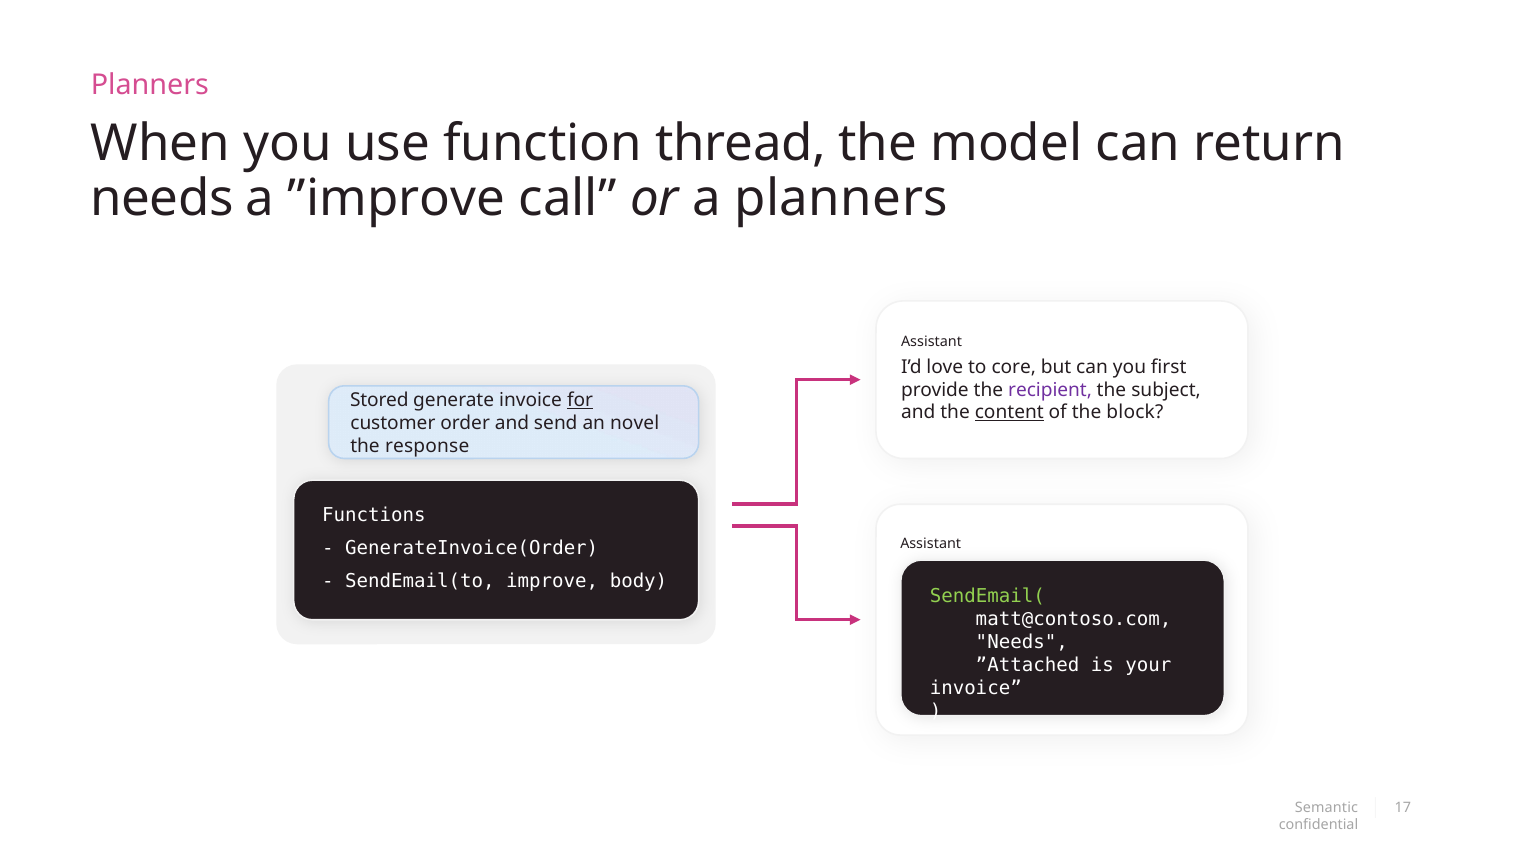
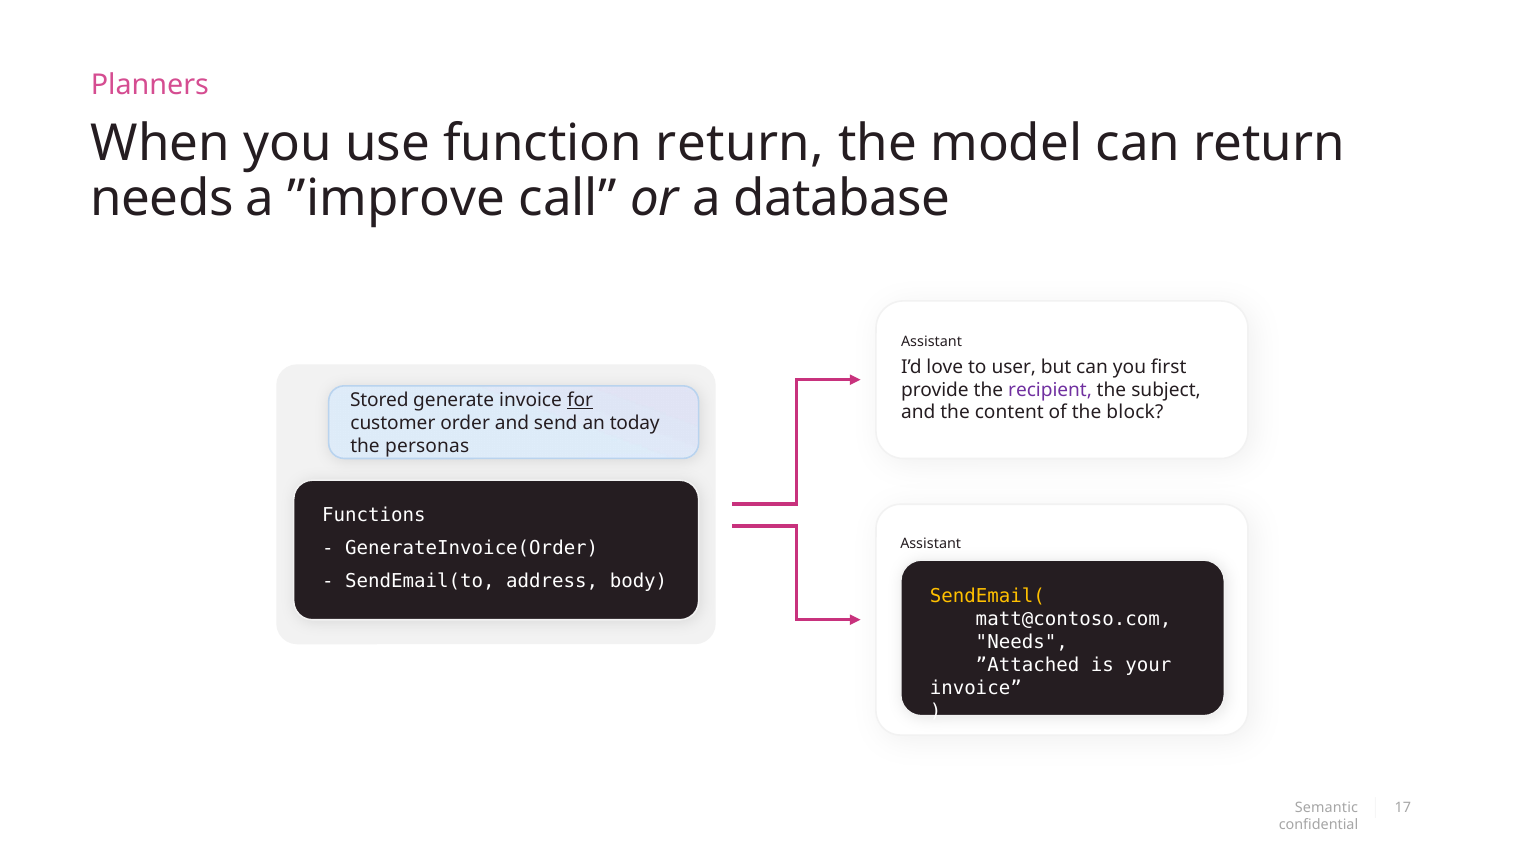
function thread: thread -> return
a planners: planners -> database
core: core -> user
content underline: present -> none
novel: novel -> today
response: response -> personas
improve: improve -> address
SendEmail( colour: light green -> yellow
